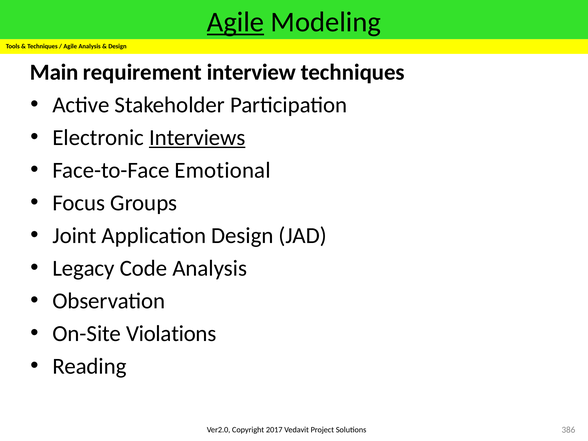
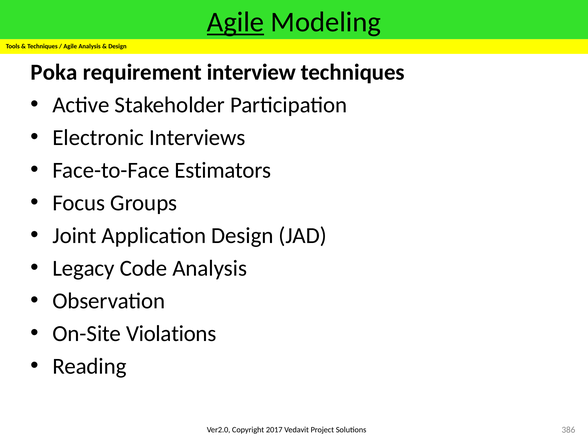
Main: Main -> Poka
Interviews underline: present -> none
Emotional: Emotional -> Estimators
